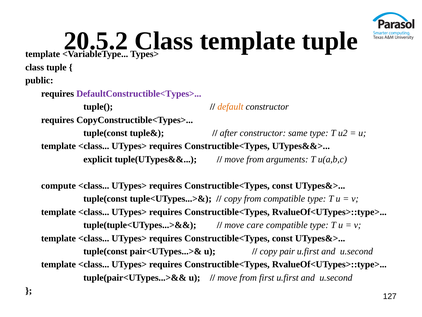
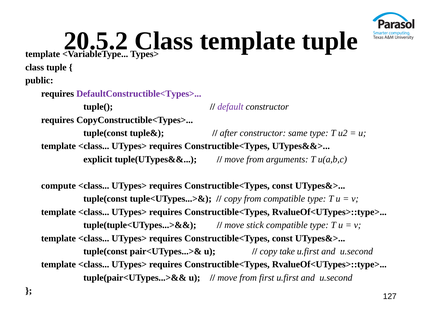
default colour: orange -> purple
care: care -> stick
pair: pair -> take
